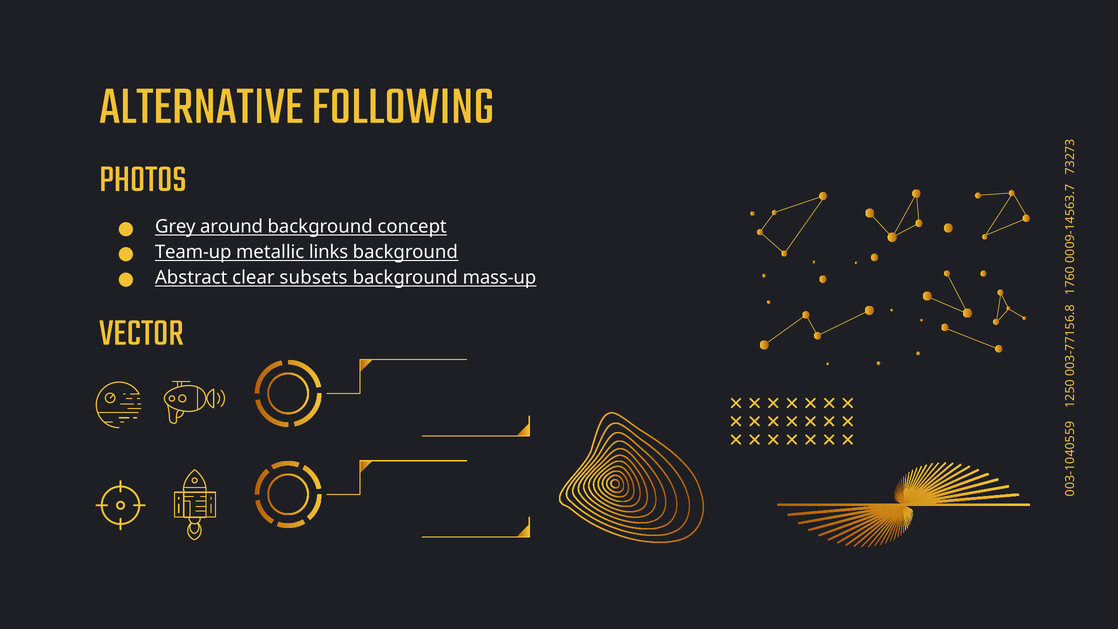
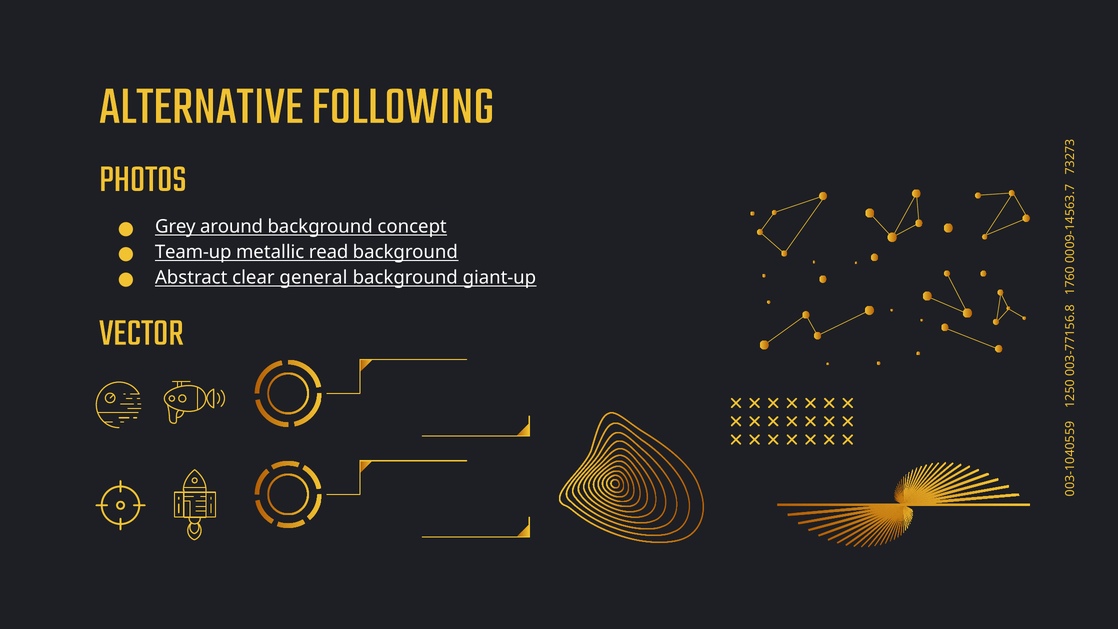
links: links -> read
subsets: subsets -> general
mass-up: mass-up -> giant-up
